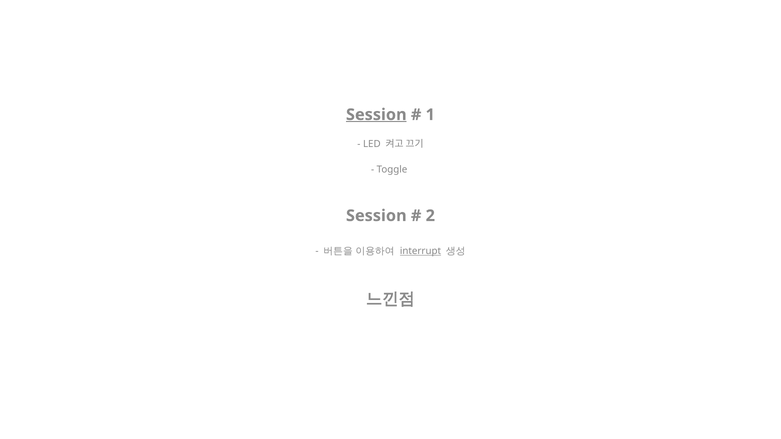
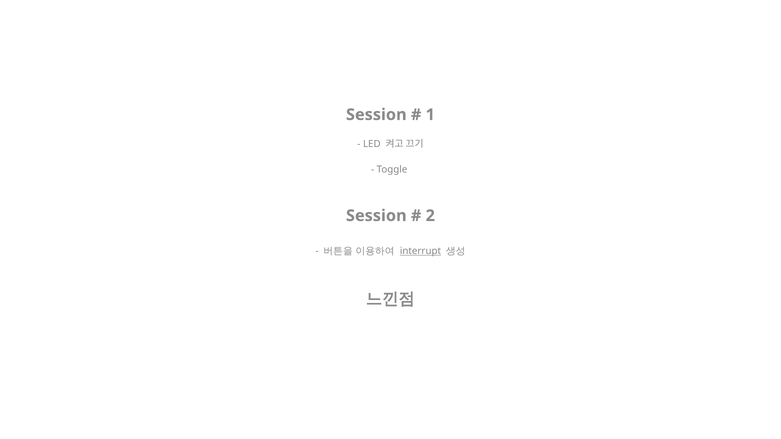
Session at (376, 115) underline: present -> none
